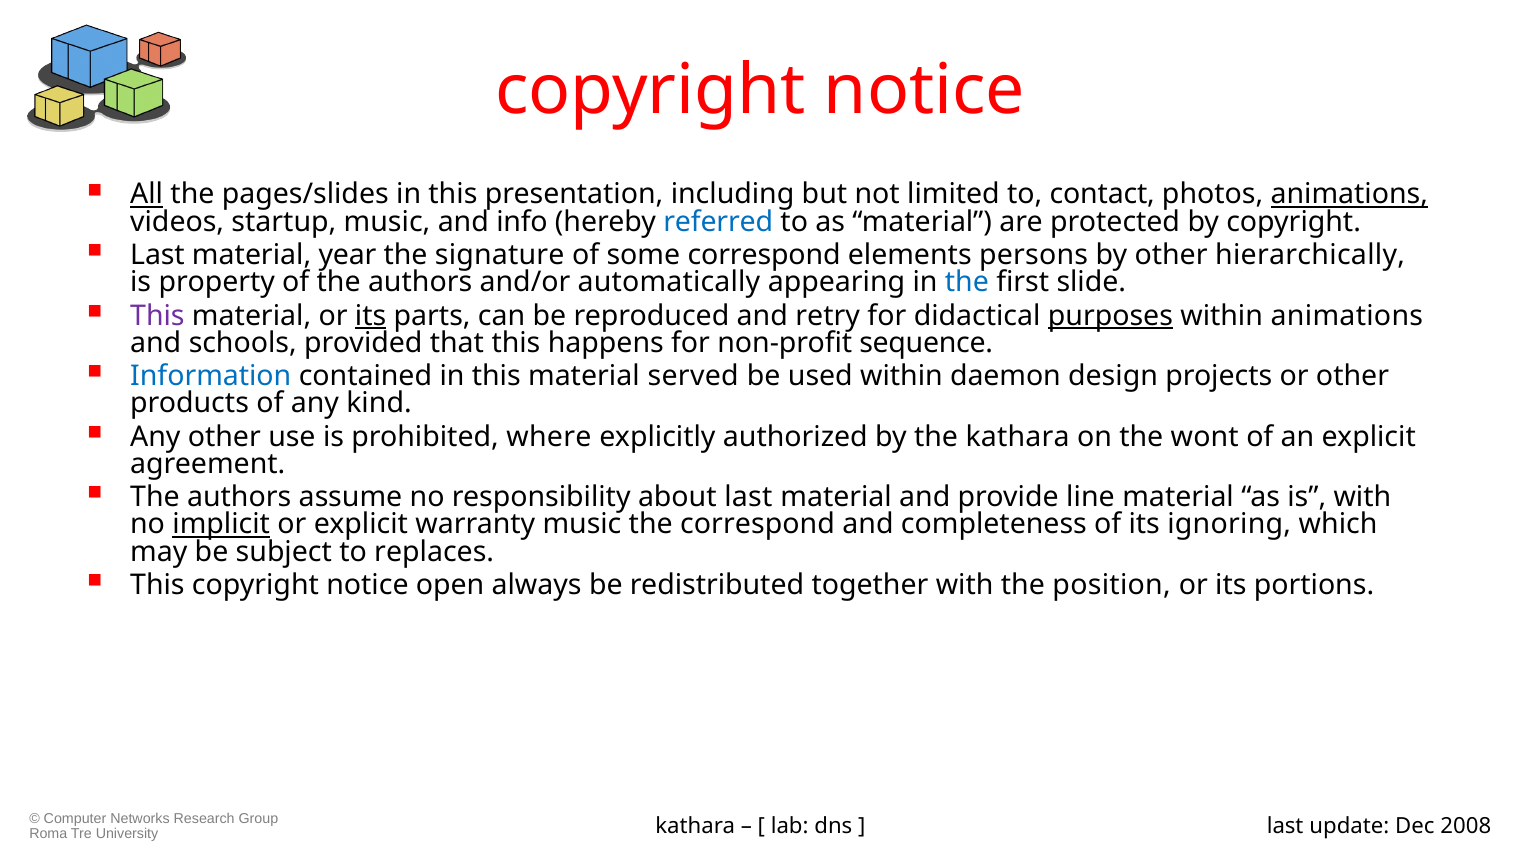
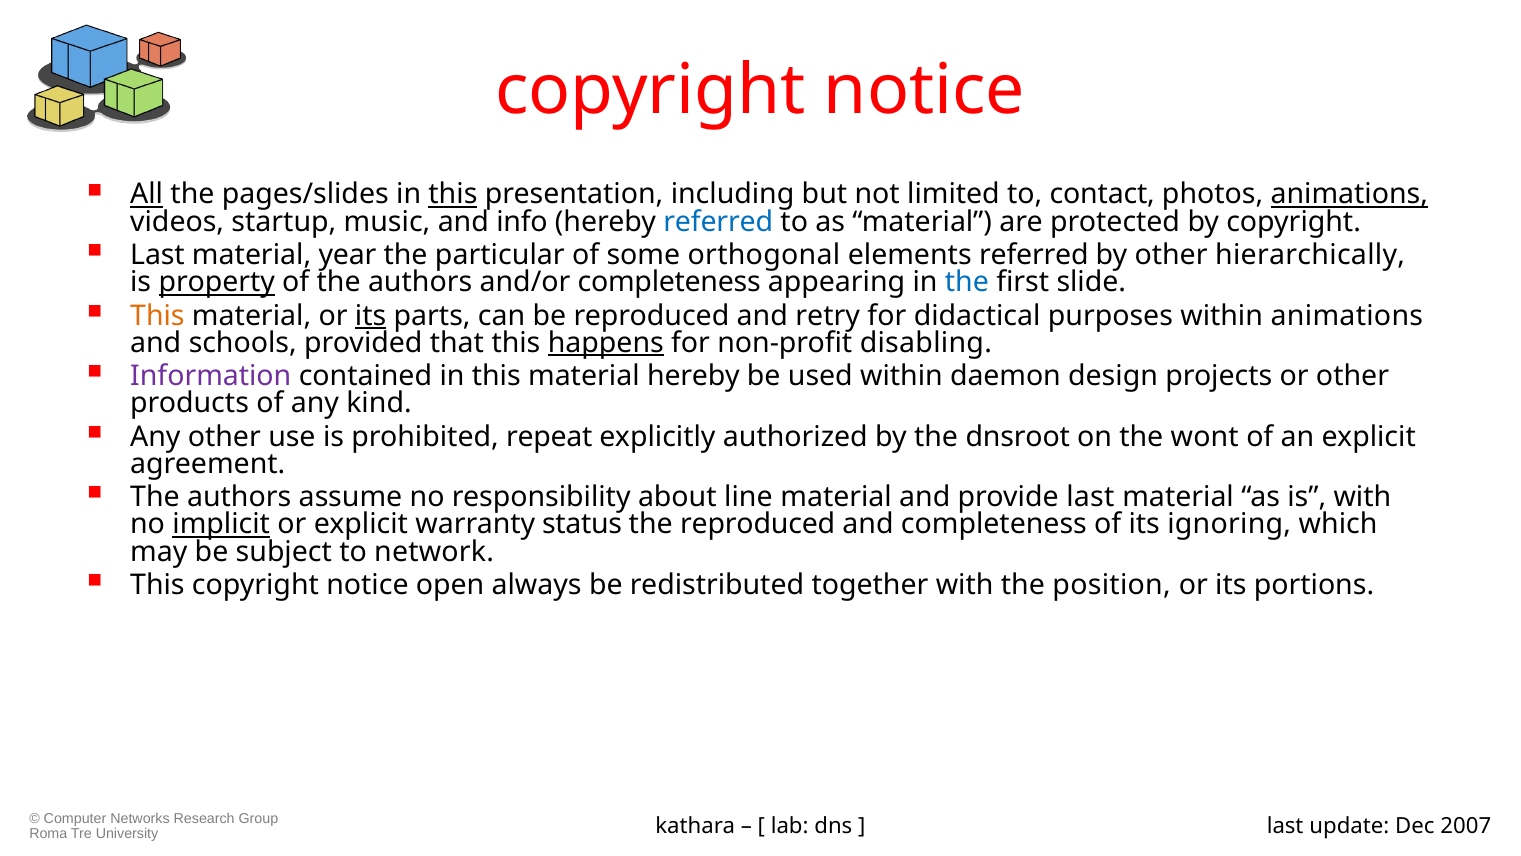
this at (453, 194) underline: none -> present
signature: signature -> particular
some correspond: correspond -> orthogonal
elements persons: persons -> referred
property underline: none -> present
and/or automatically: automatically -> completeness
This at (157, 315) colour: purple -> orange
purposes underline: present -> none
happens underline: none -> present
sequence: sequence -> disabling
Information colour: blue -> purple
material served: served -> hereby
where: where -> repeat
the kathara: kathara -> dnsroot
about last: last -> line
provide line: line -> last
warranty music: music -> status
the correspond: correspond -> reproduced
replaces: replaces -> network
2008: 2008 -> 2007
